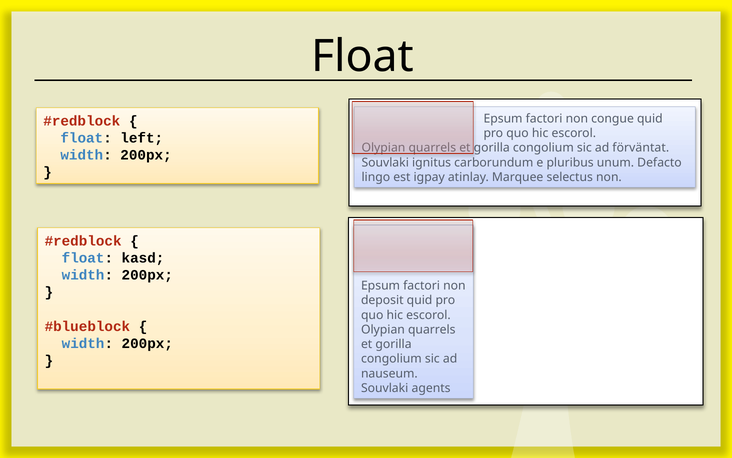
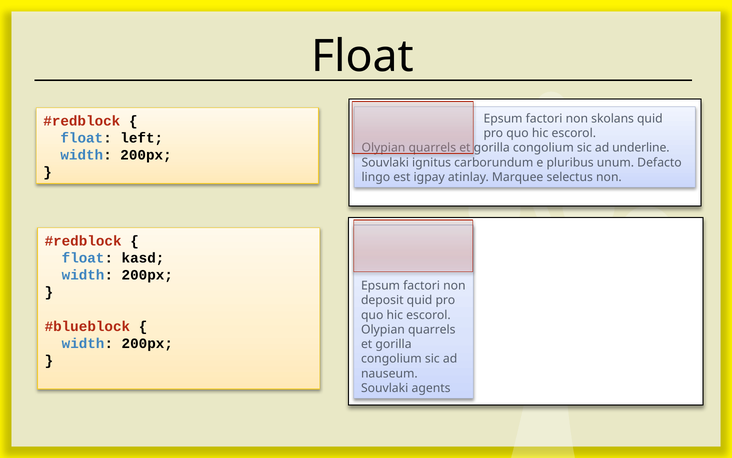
congue: congue -> skolans
förväntat: förväntat -> underline
